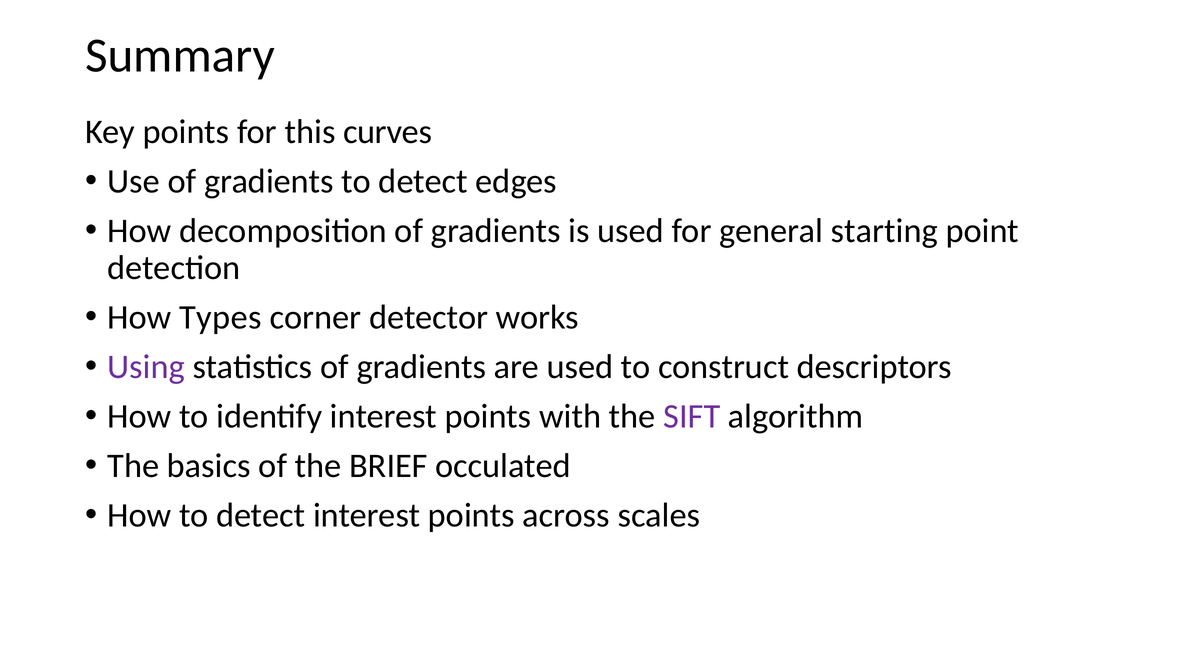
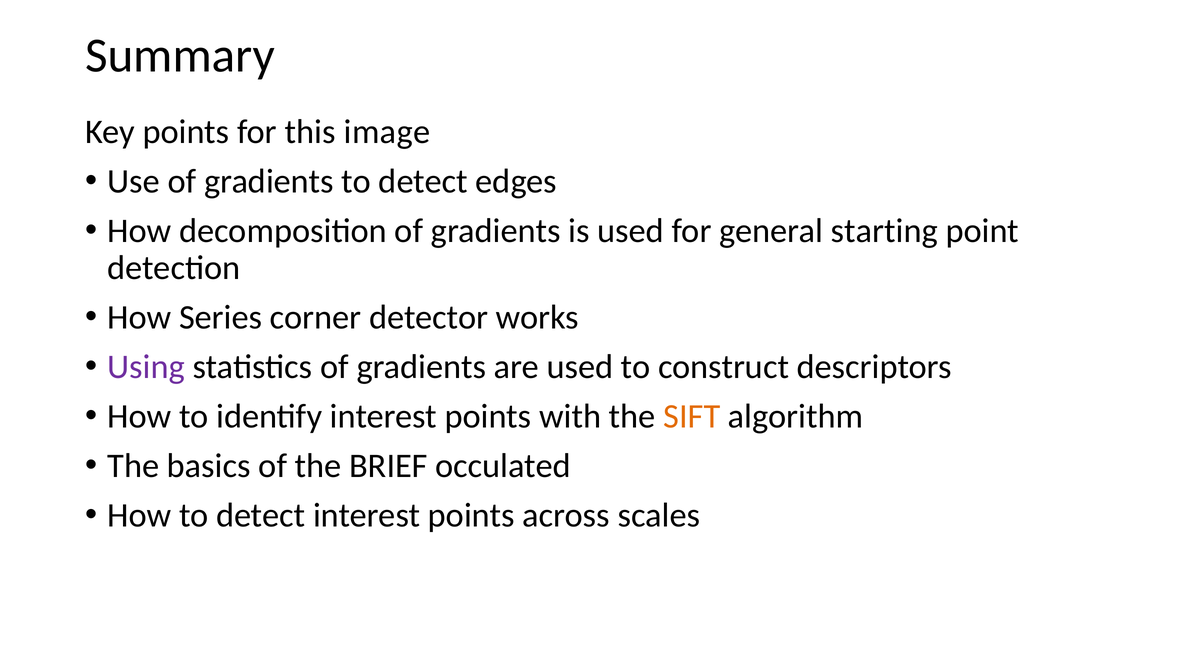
curves: curves -> image
Types: Types -> Series
SIFT colour: purple -> orange
